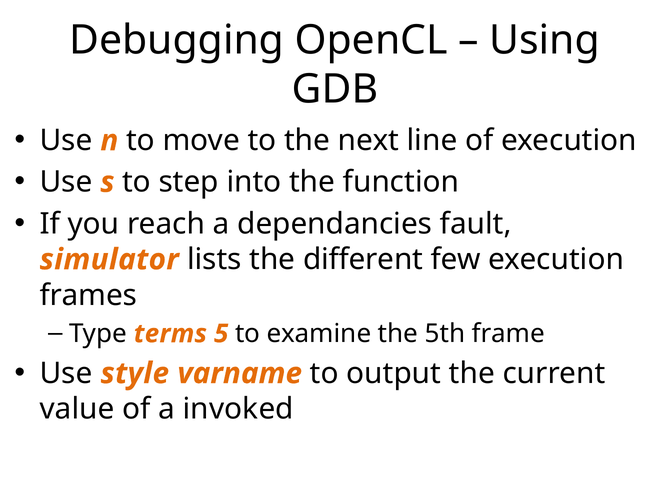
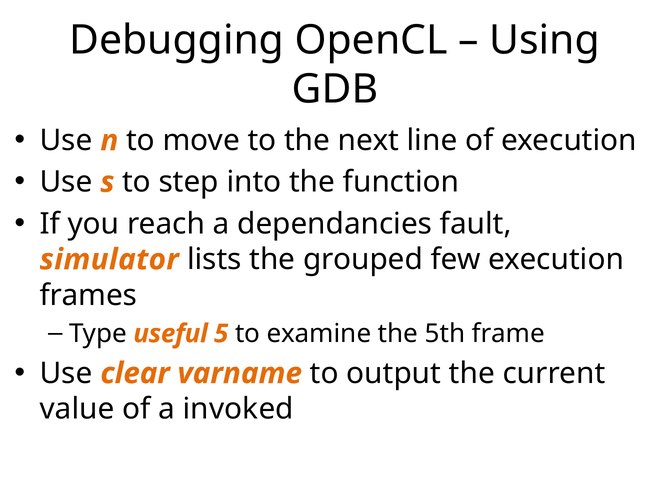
different: different -> grouped
terms: terms -> useful
style: style -> clear
